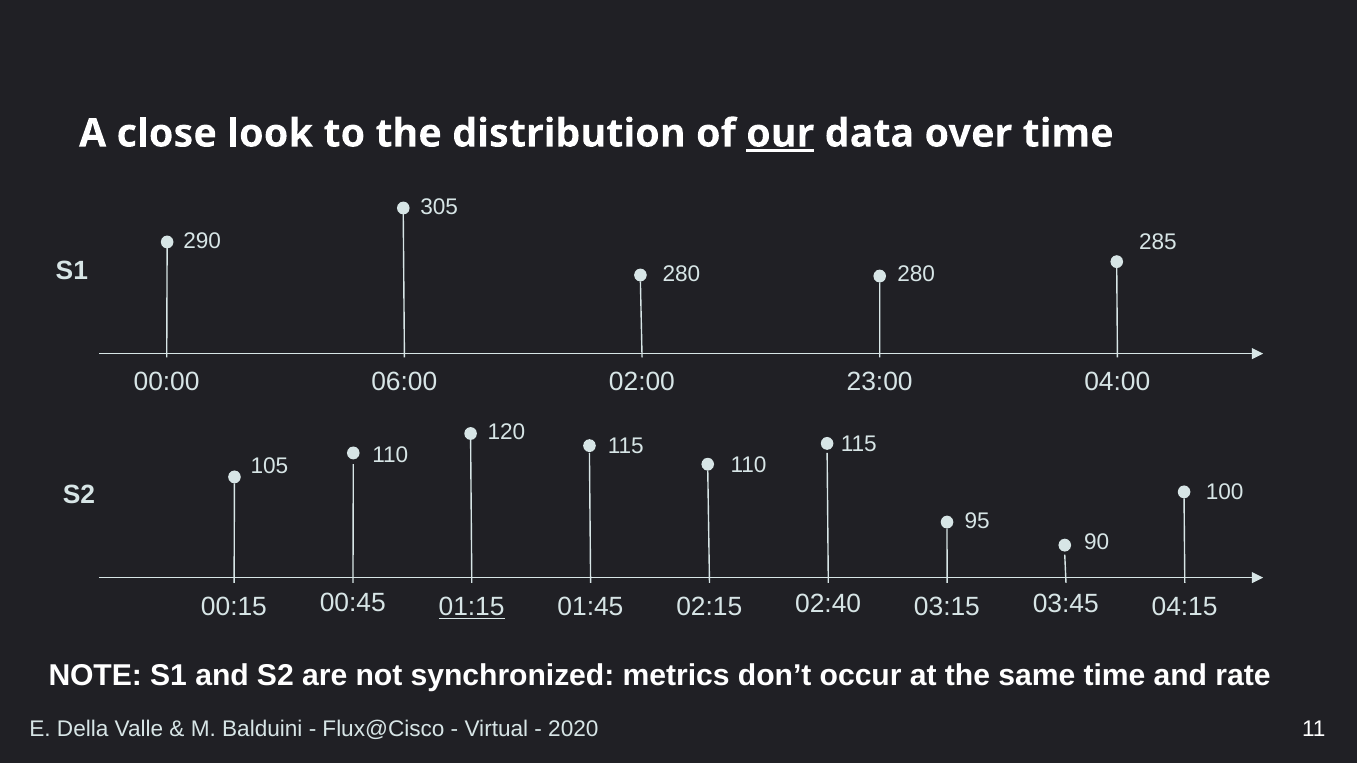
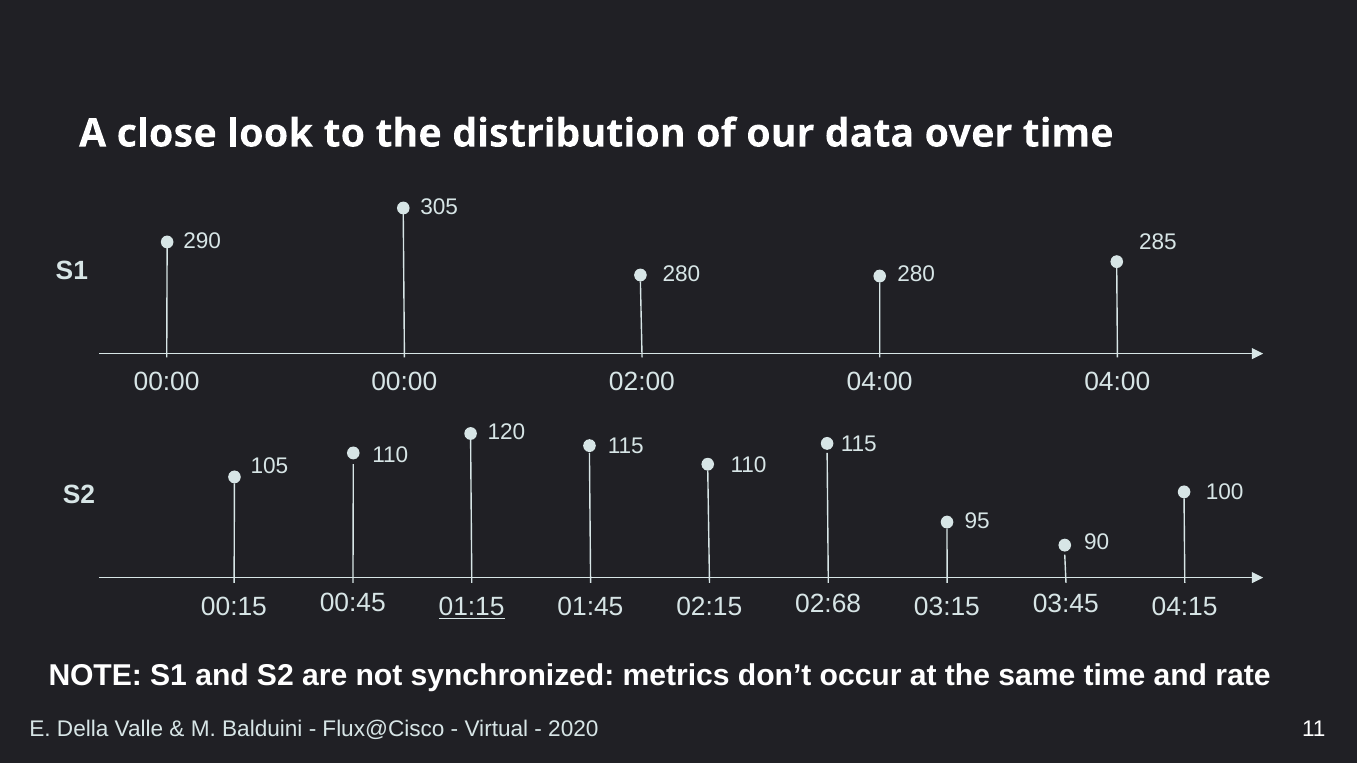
our underline: present -> none
00:00 06:00: 06:00 -> 00:00
02:00 23:00: 23:00 -> 04:00
02:40: 02:40 -> 02:68
